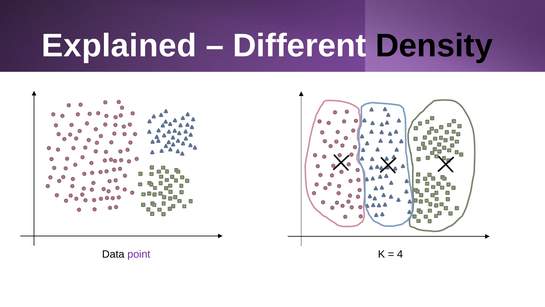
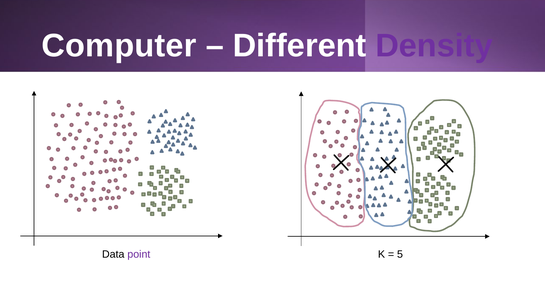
Explained: Explained -> Computer
Density colour: black -> purple
4: 4 -> 5
